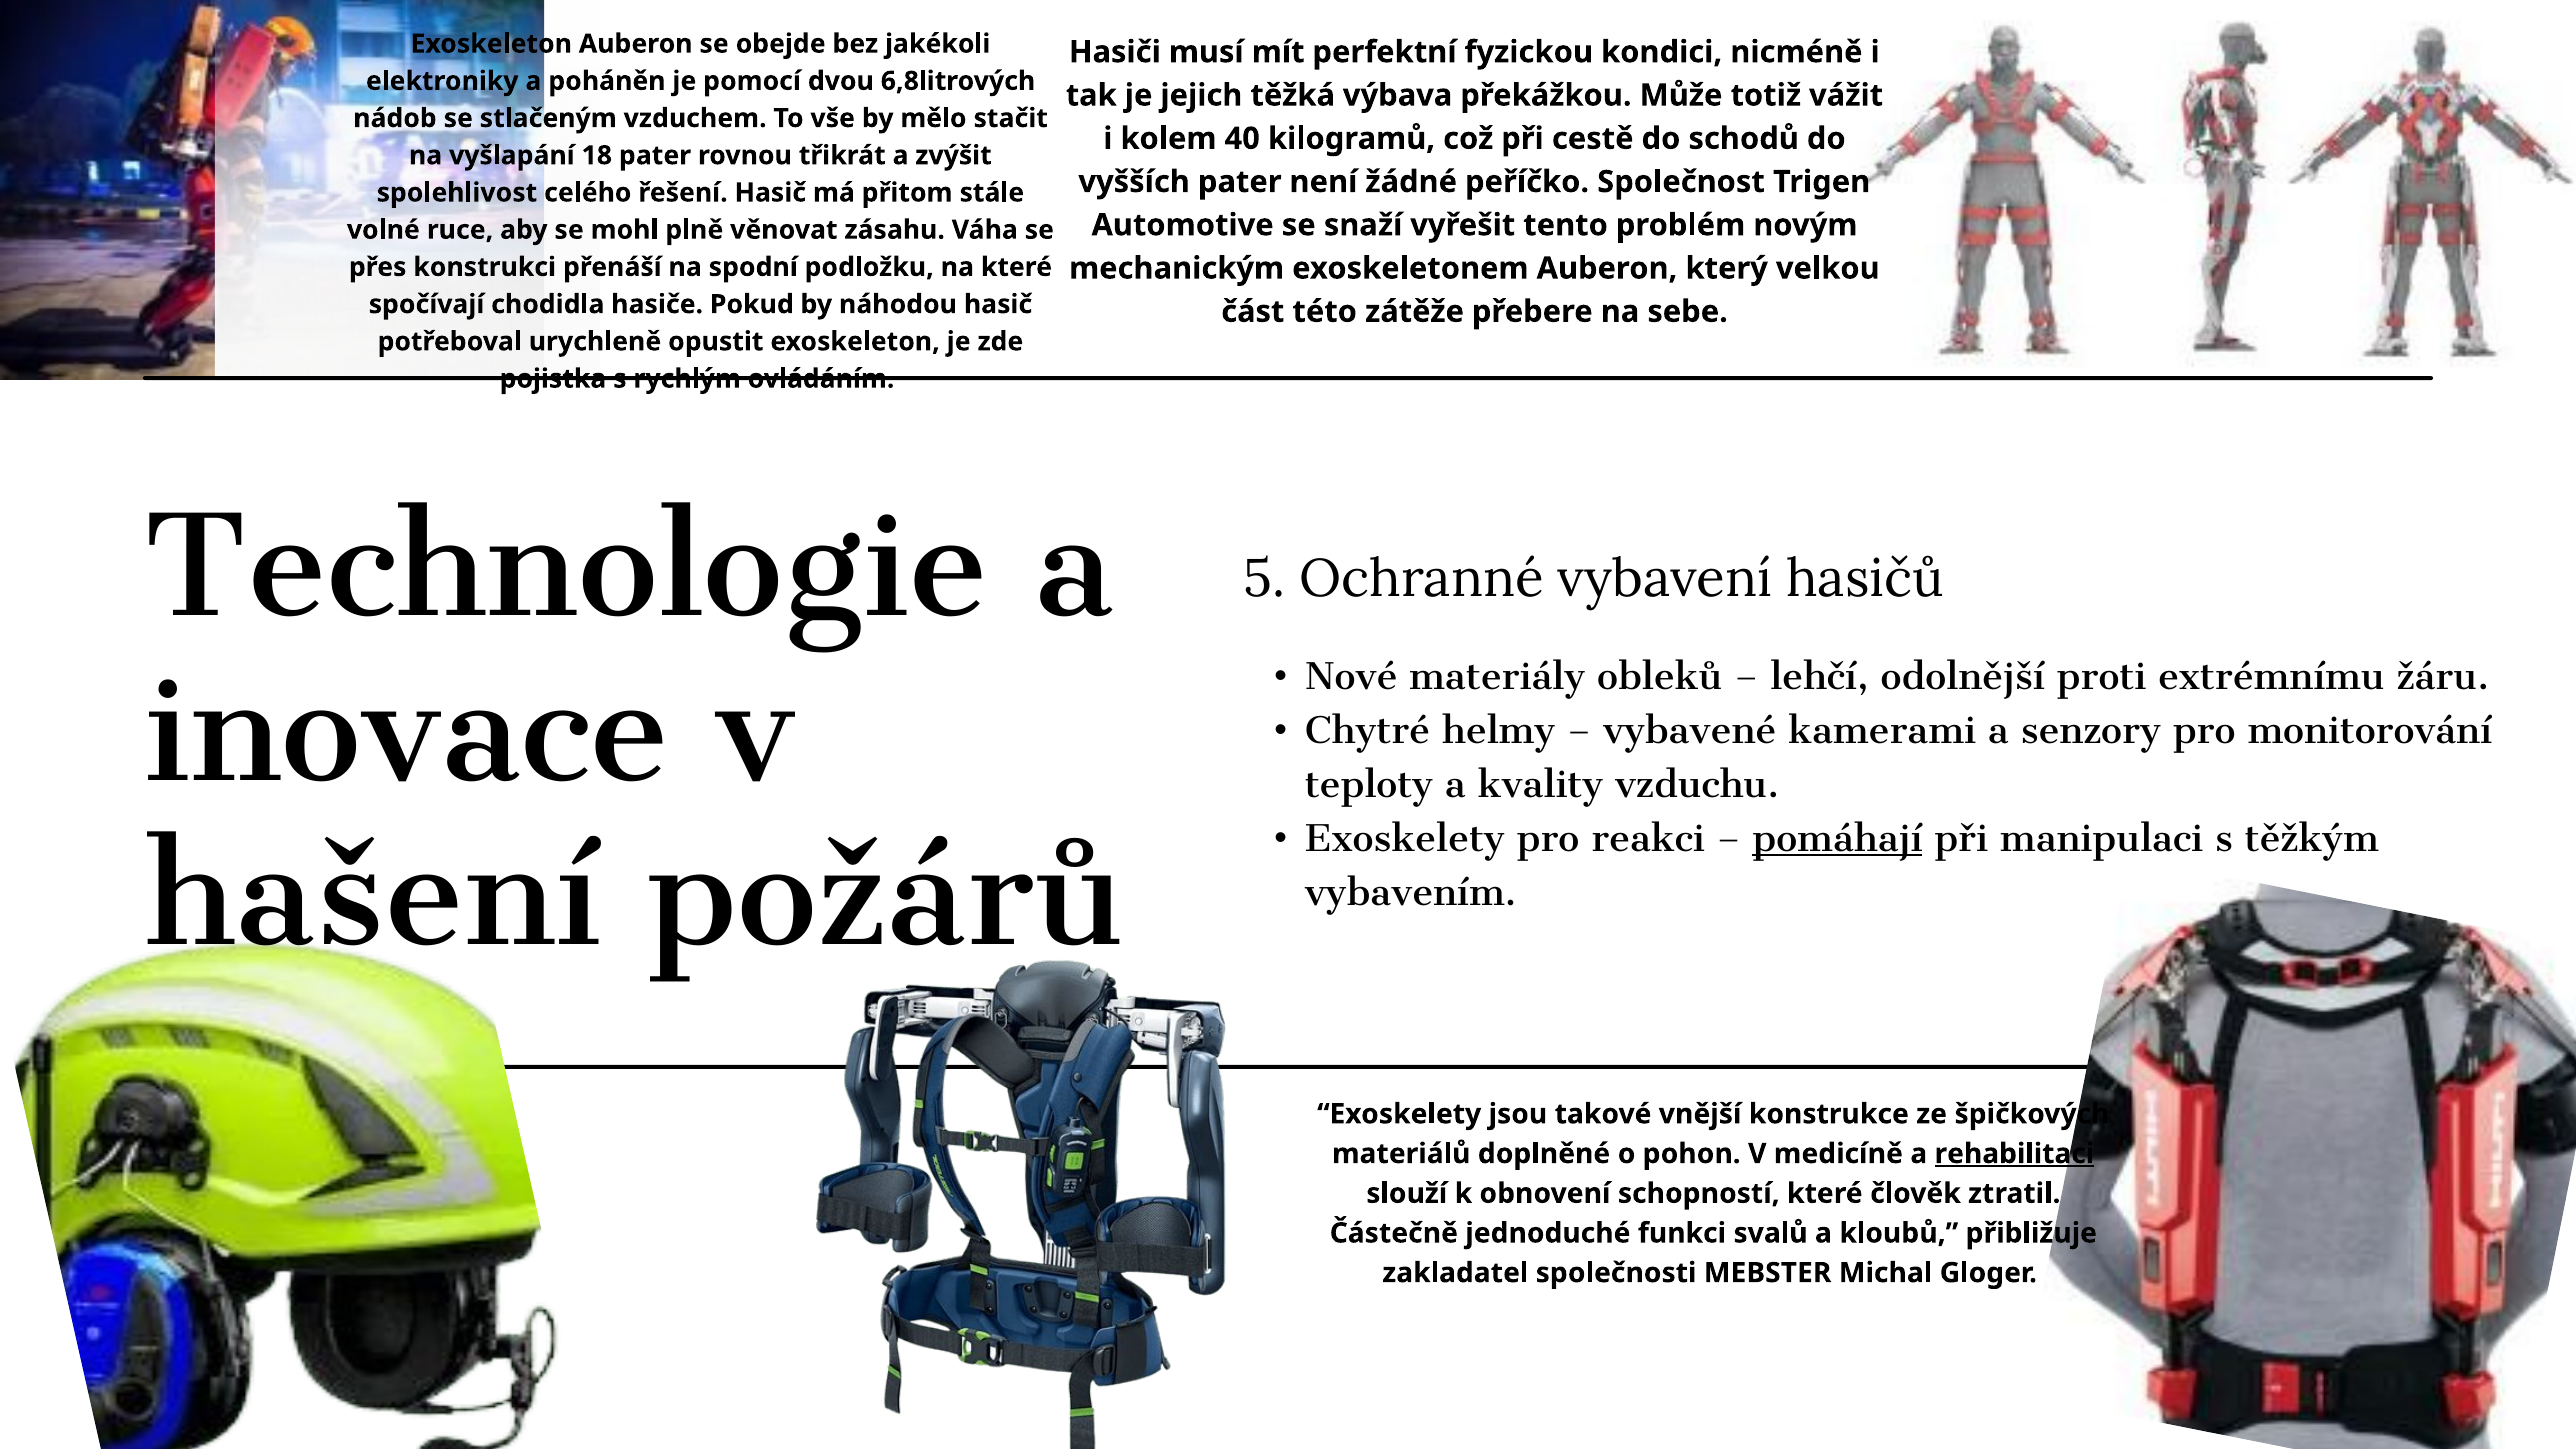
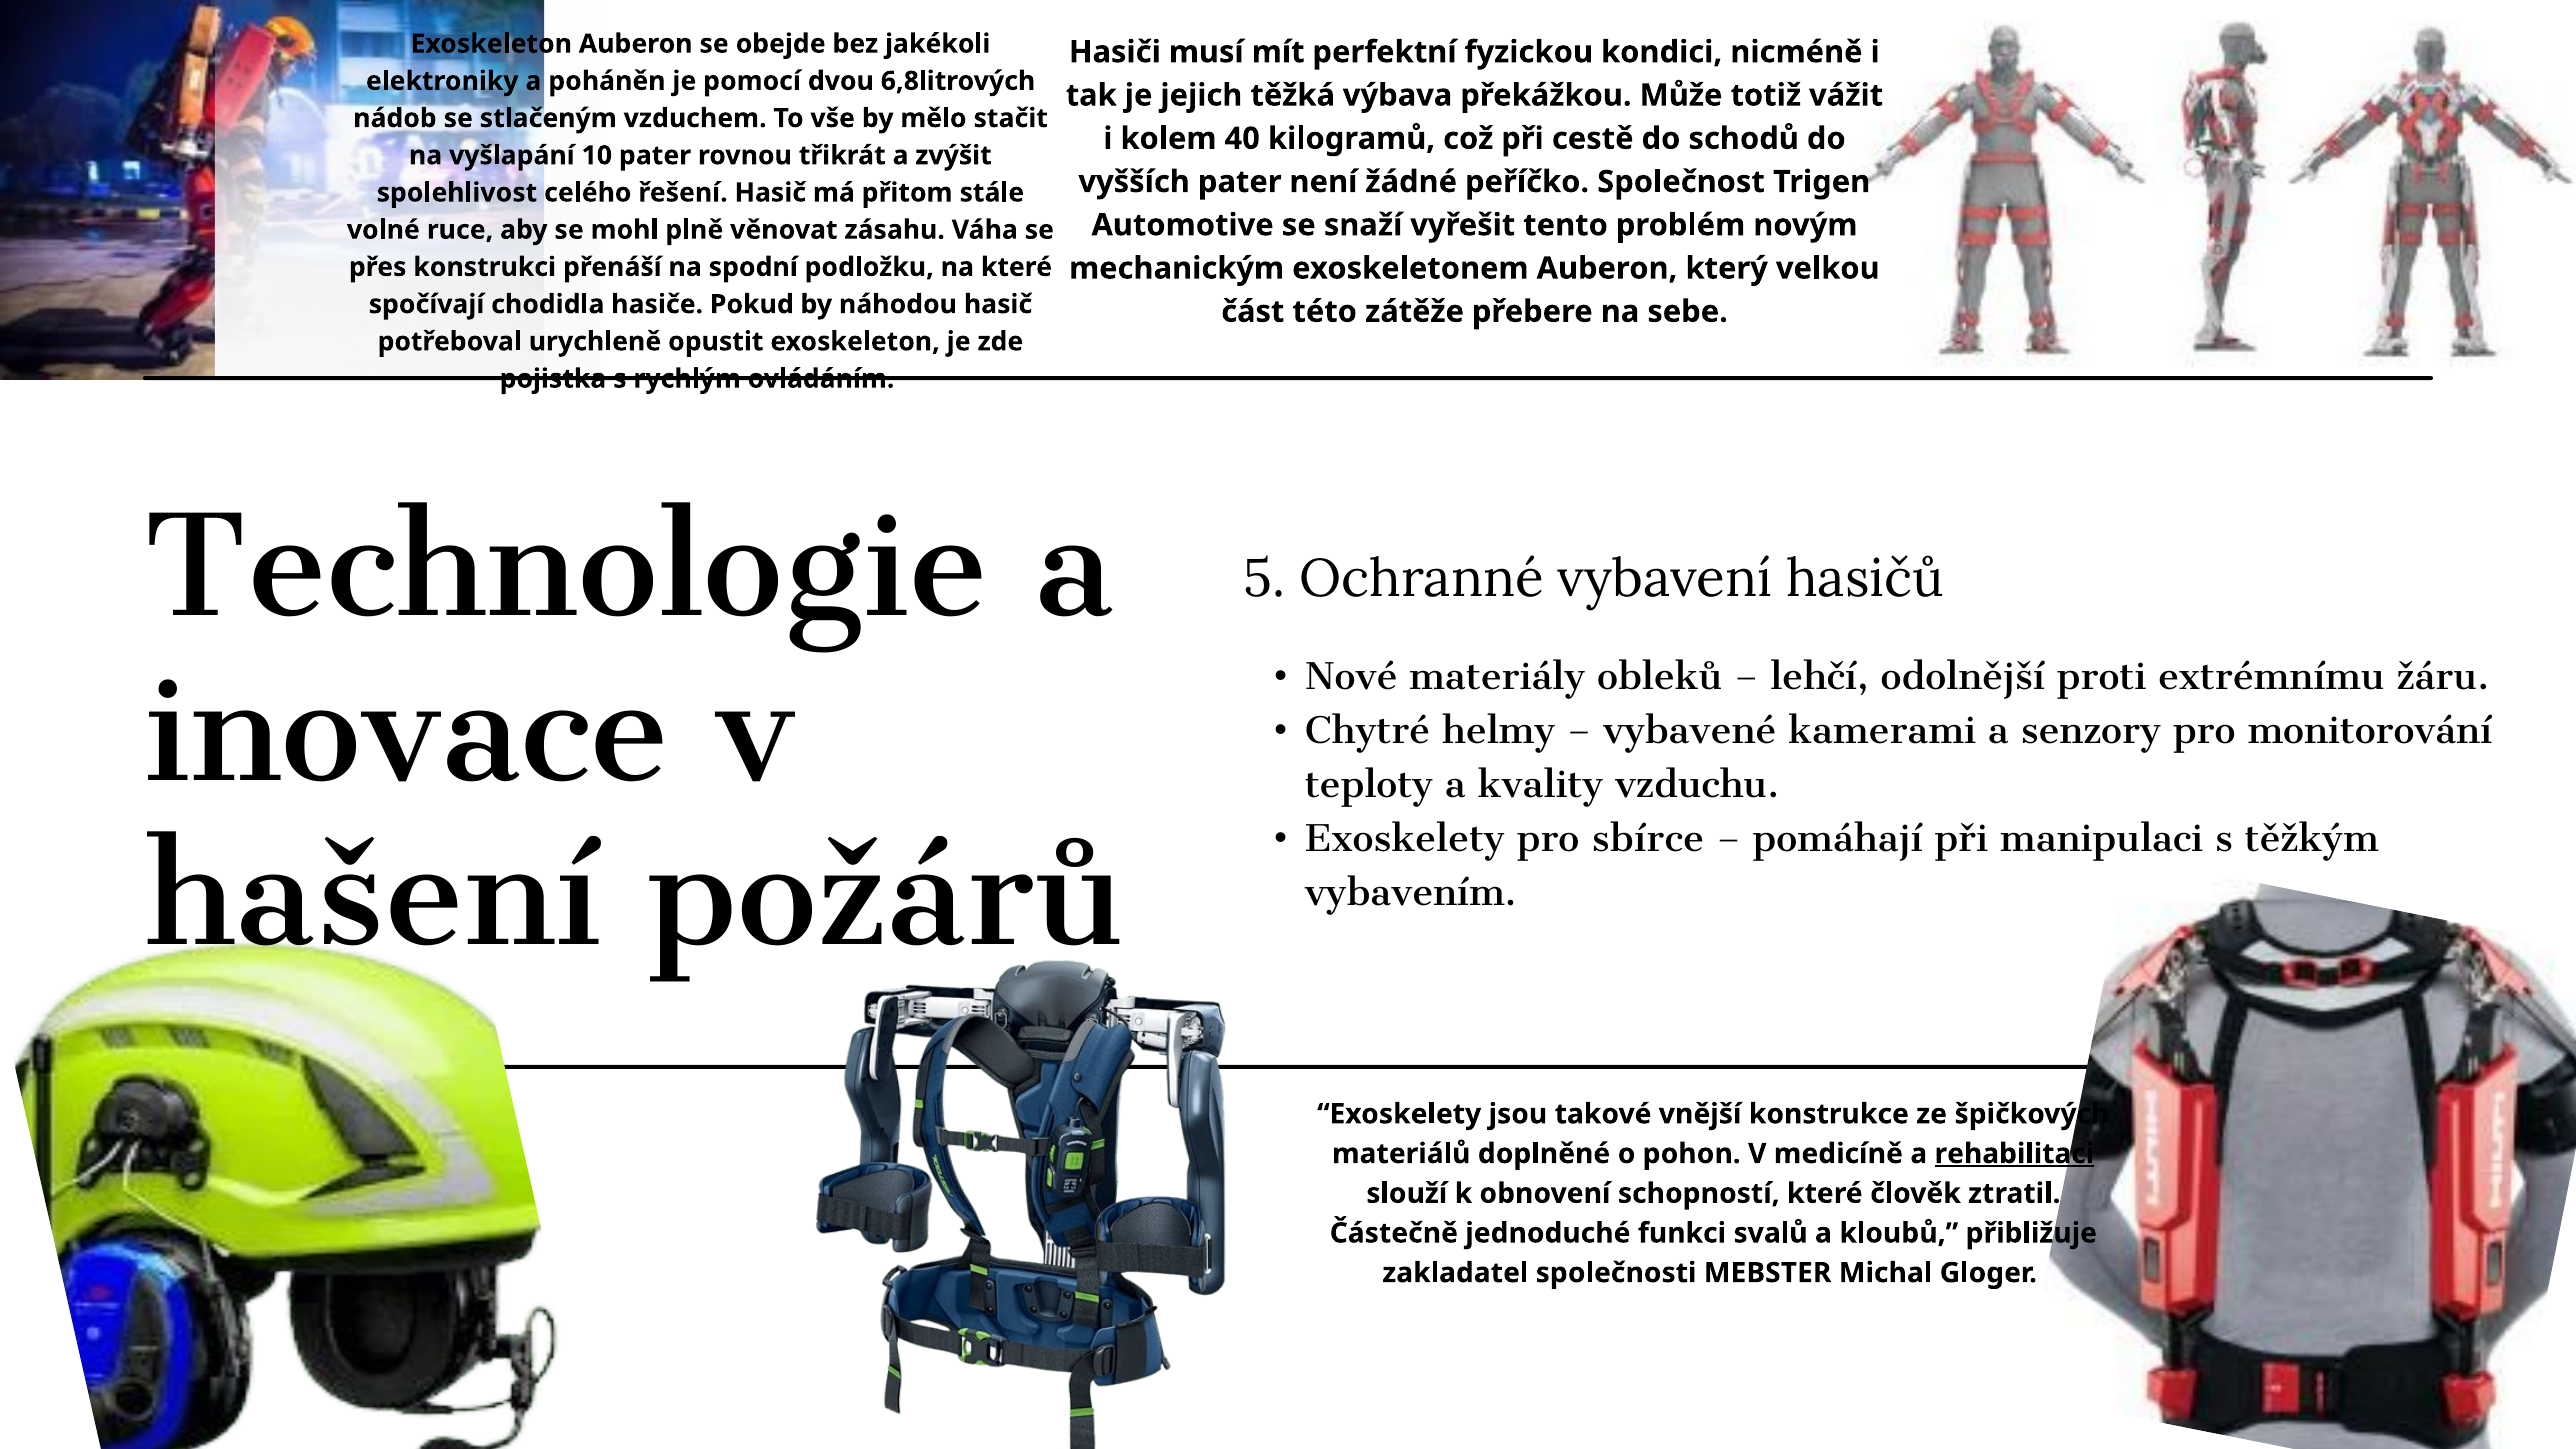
18: 18 -> 10
reakci: reakci -> sbírce
pomáhají underline: present -> none
